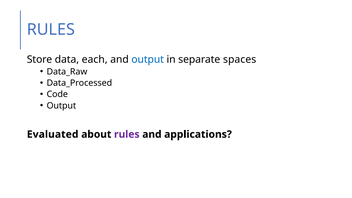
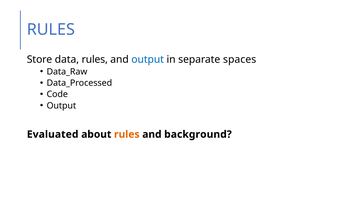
data each: each -> rules
rules at (127, 134) colour: purple -> orange
applications: applications -> background
